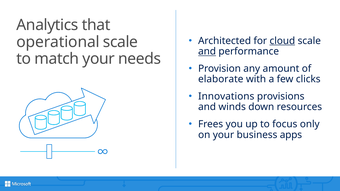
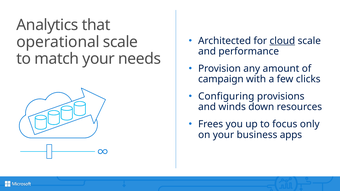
and at (207, 52) underline: present -> none
elaborate: elaborate -> campaign
Innovations: Innovations -> Configuring
